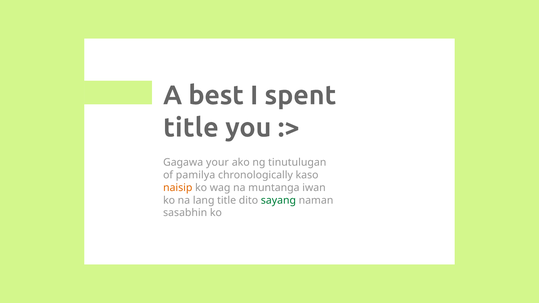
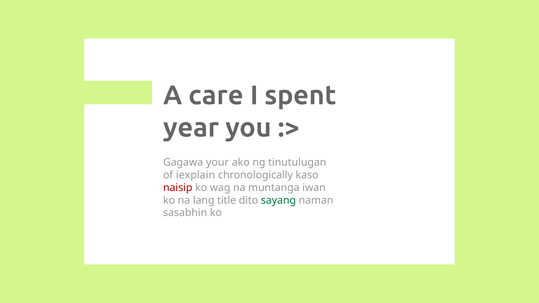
best: best -> care
title at (191, 128): title -> year
pamilya: pamilya -> iexplain
naisip colour: orange -> red
